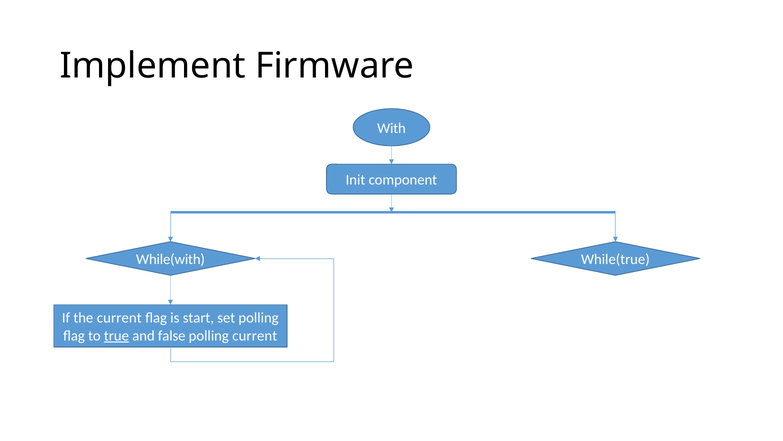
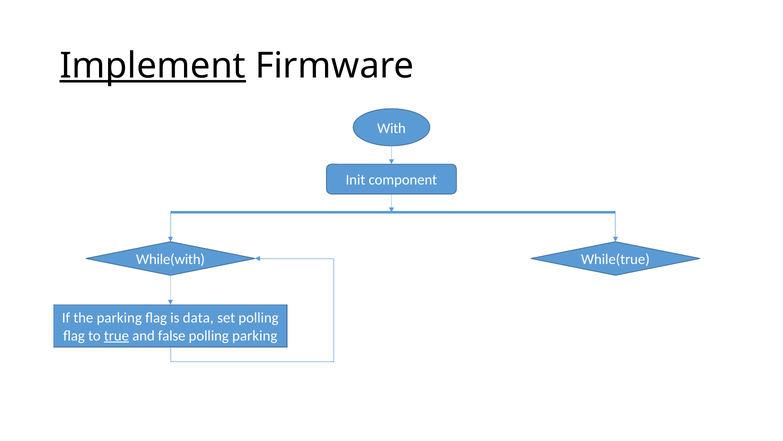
Implement underline: none -> present
the current: current -> parking
start: start -> data
polling current: current -> parking
